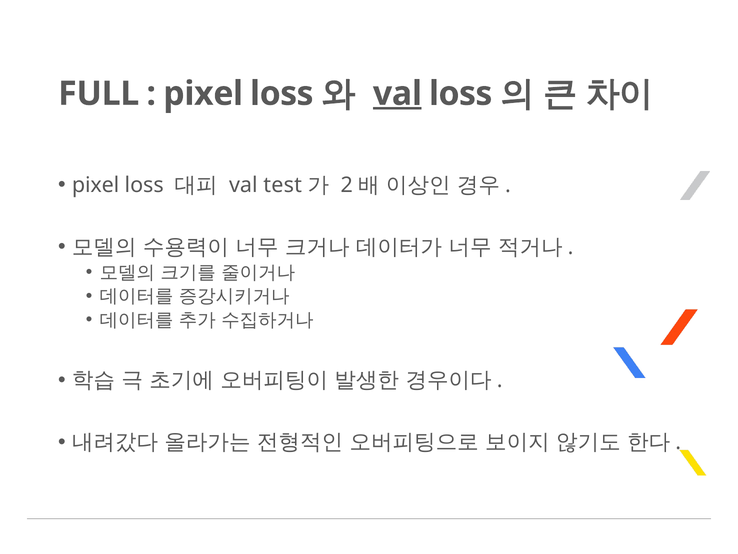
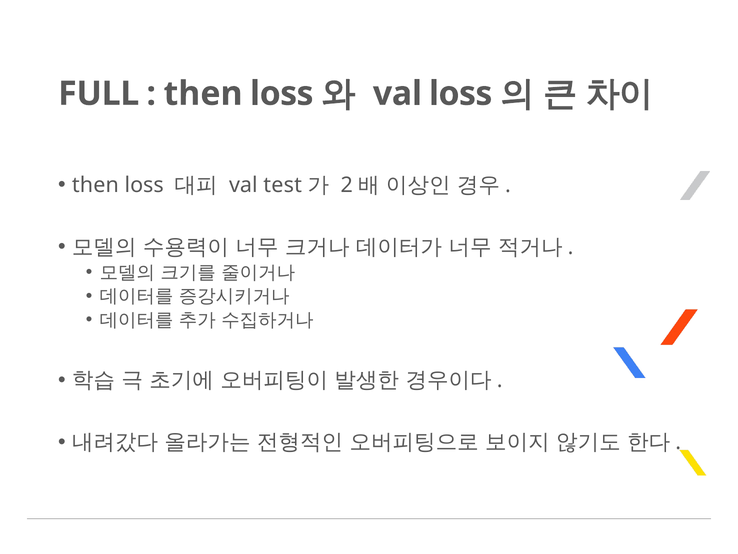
pixel at (203, 94): pixel -> then
val at (397, 94) underline: present -> none
pixel at (96, 185): pixel -> then
